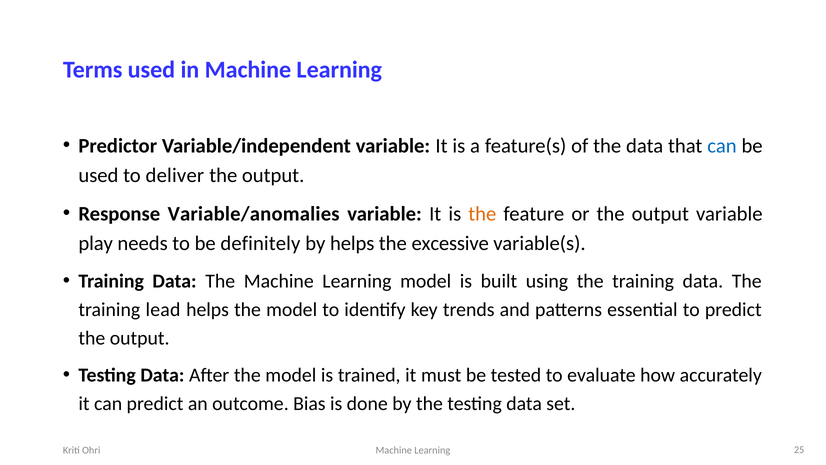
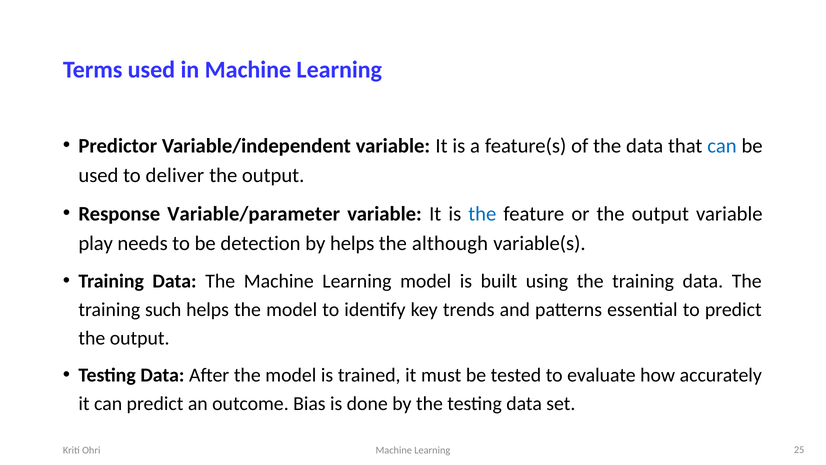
Variable/anomalies: Variable/anomalies -> Variable/parameter
the at (482, 214) colour: orange -> blue
definitely: definitely -> detection
excessive: excessive -> although
lead: lead -> such
